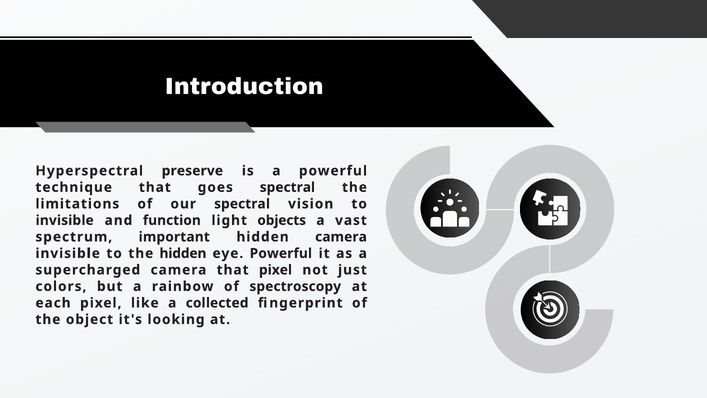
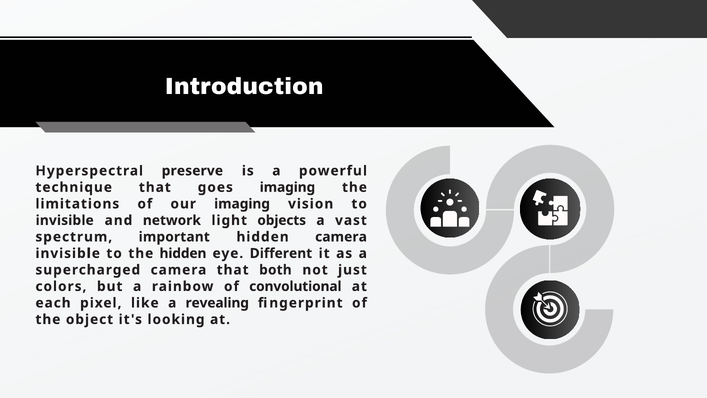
goes spectral: spectral -> imaging
our spectral: spectral -> imaging
function: function -> network
eye Powerful: Powerful -> Different
that pixel: pixel -> both
spectroscopy: spectroscopy -> convolutional
collected: collected -> revealing
